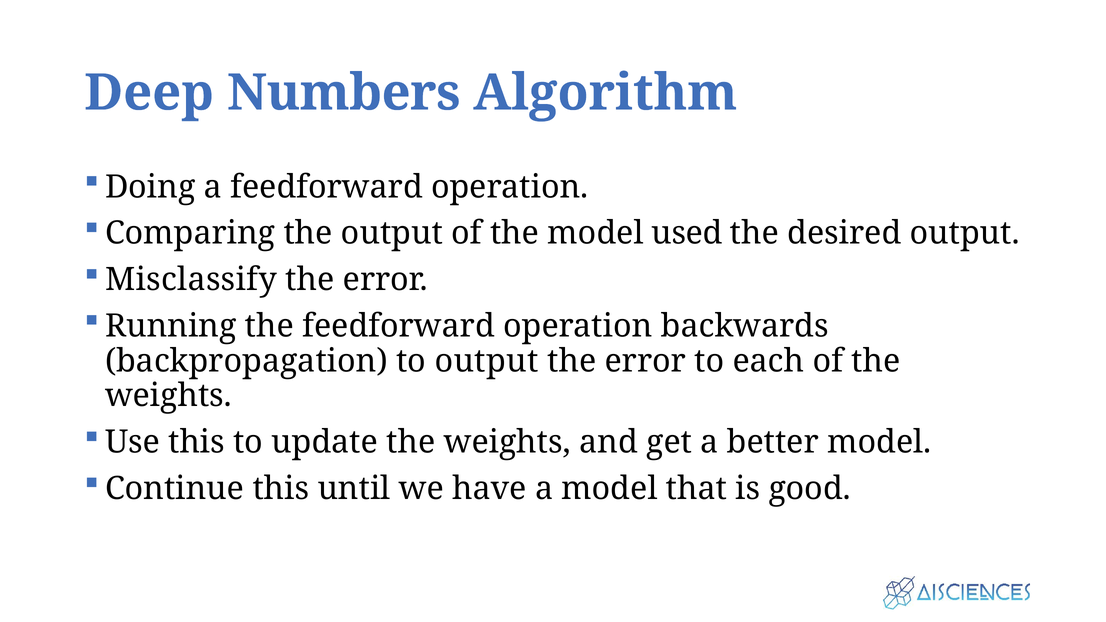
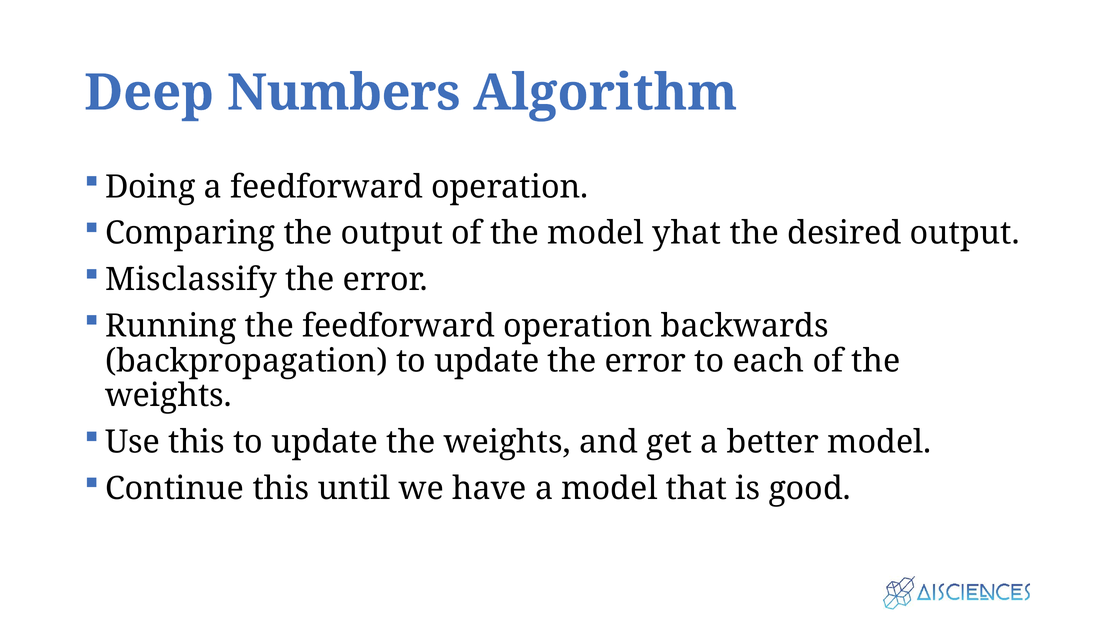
used: used -> yhat
backpropagation to output: output -> update
